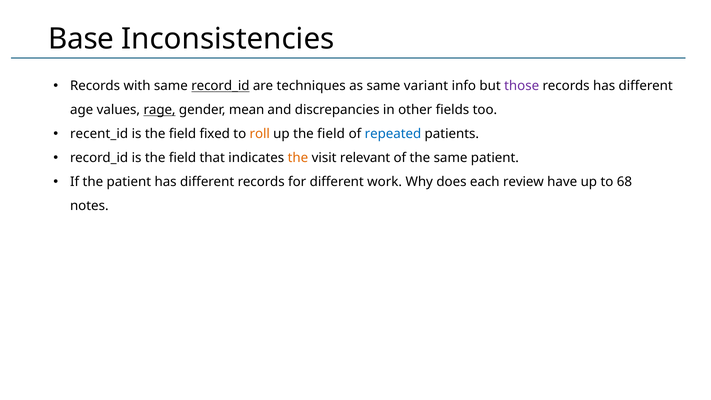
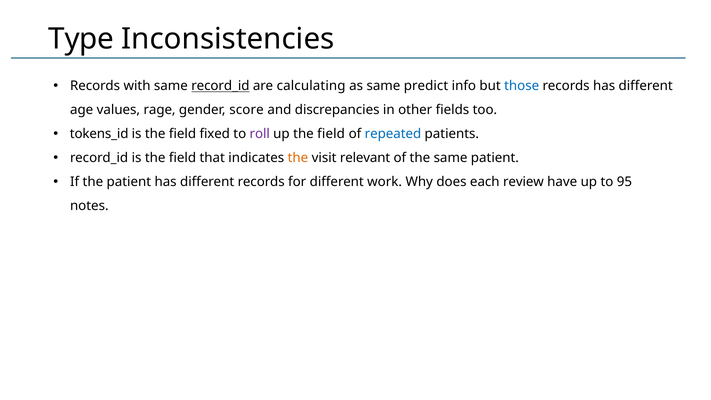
Base: Base -> Type
techniques: techniques -> calculating
variant: variant -> predict
those colour: purple -> blue
rage underline: present -> none
mean: mean -> score
recent_id: recent_id -> tokens_id
roll colour: orange -> purple
68: 68 -> 95
